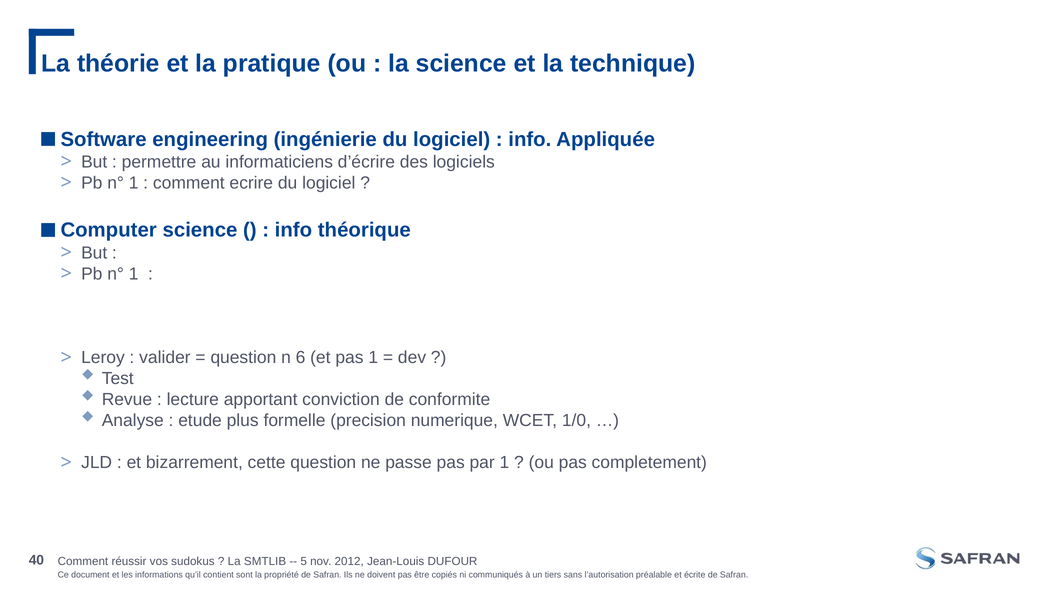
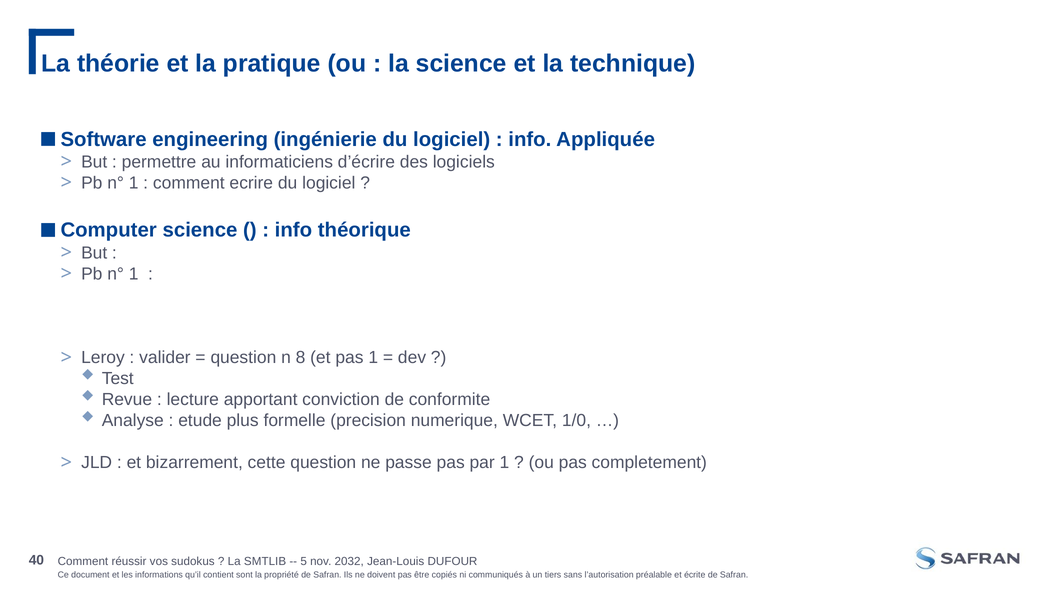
6: 6 -> 8
2012: 2012 -> 2032
